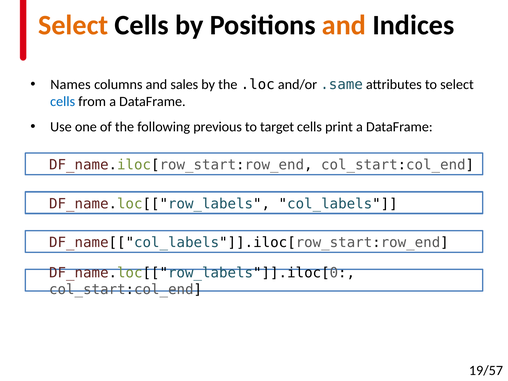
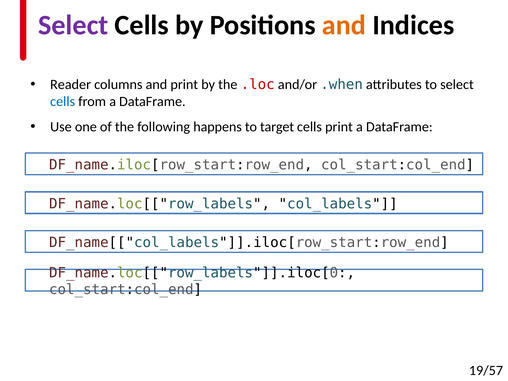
Select at (73, 25) colour: orange -> purple
Names: Names -> Reader
and sales: sales -> print
.loc colour: black -> red
.same: .same -> .when
previous: previous -> happens
